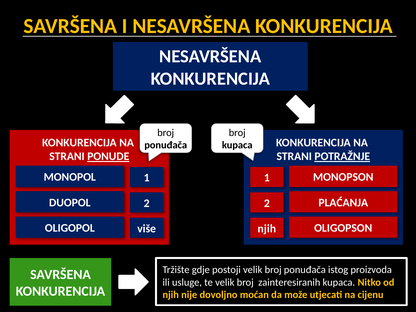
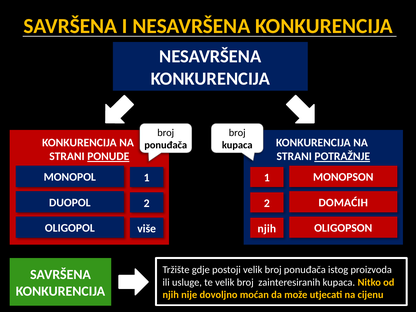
PLAĆANJA: PLAĆANJA -> DOMAĆIH
